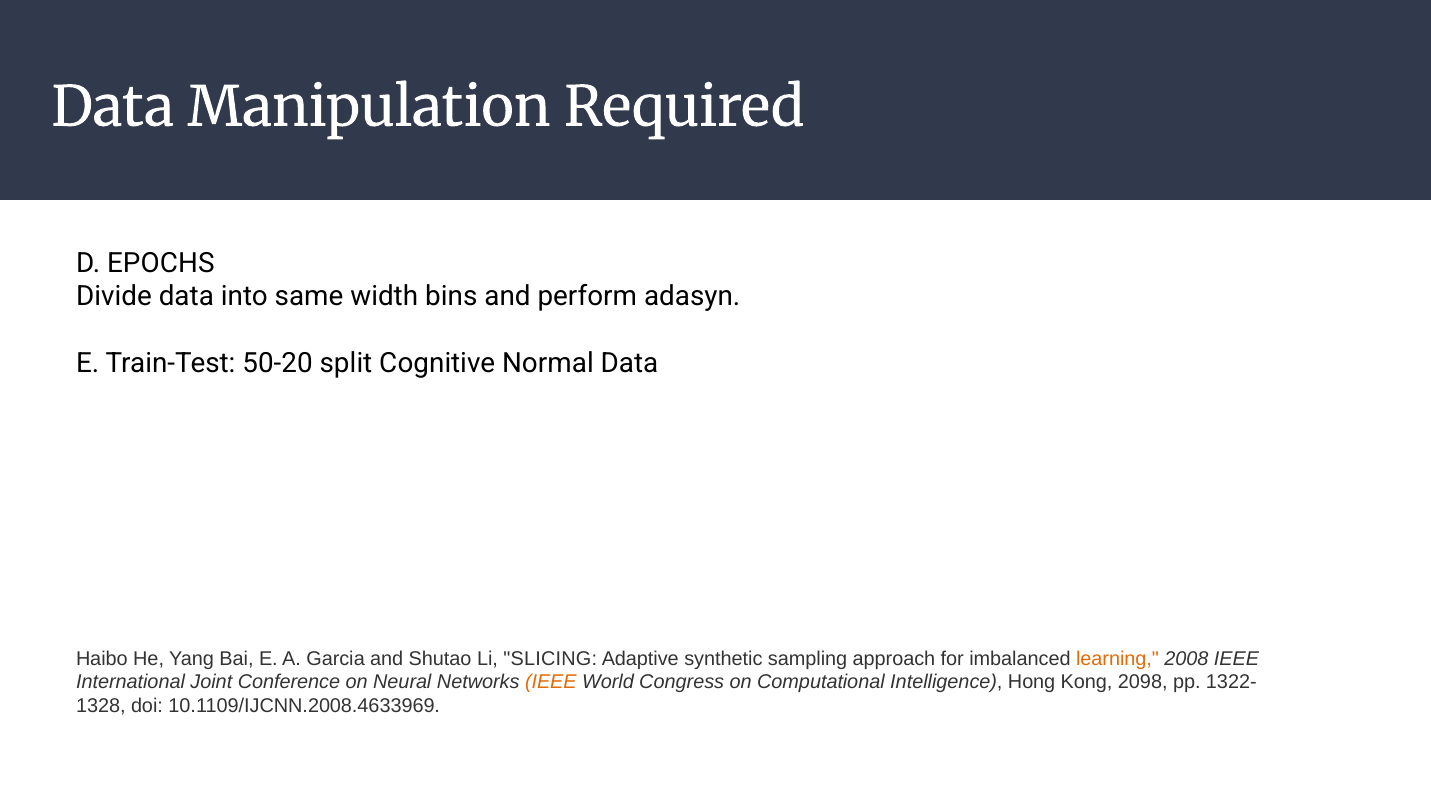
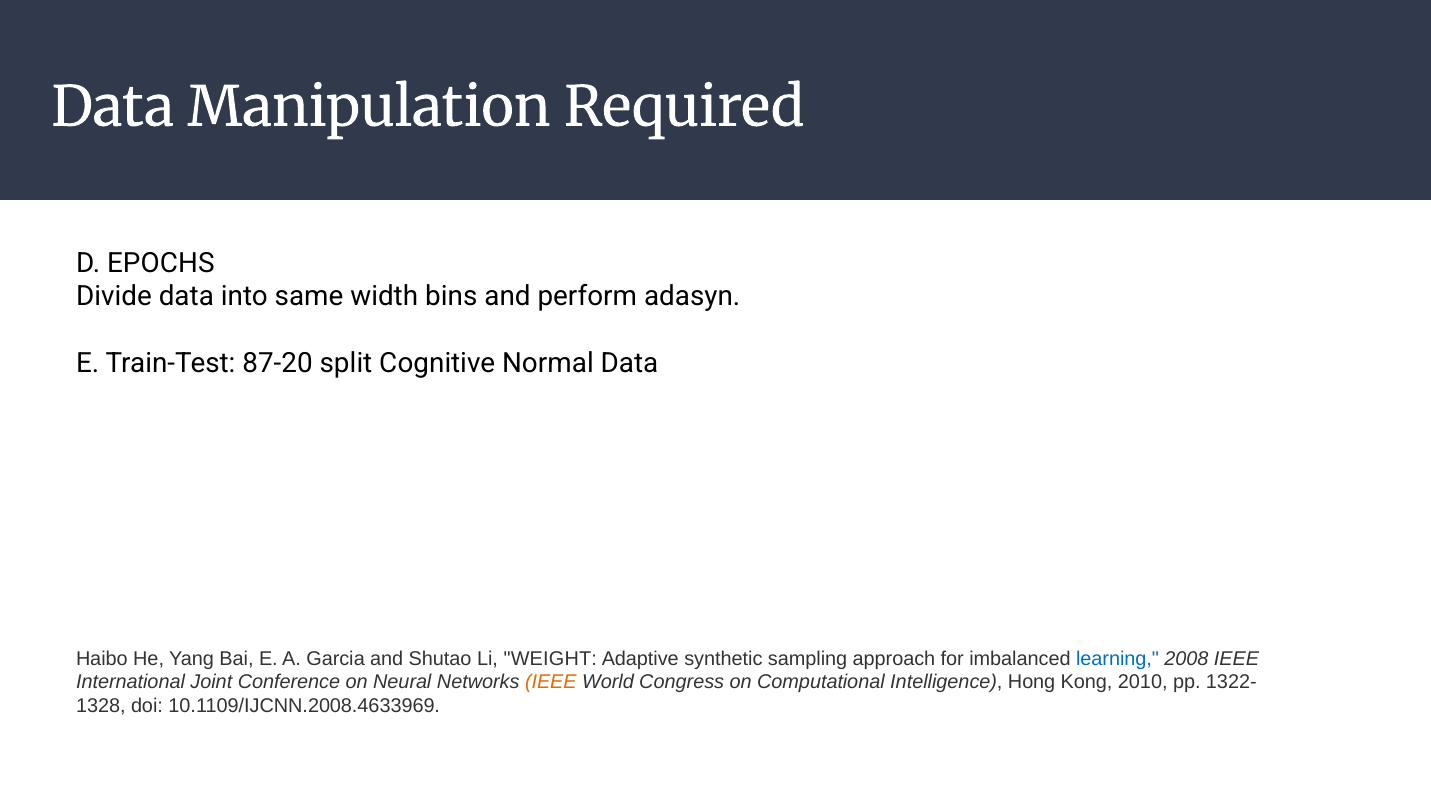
50-20: 50-20 -> 87-20
SLICING: SLICING -> WEIGHT
learning colour: orange -> blue
2098: 2098 -> 2010
